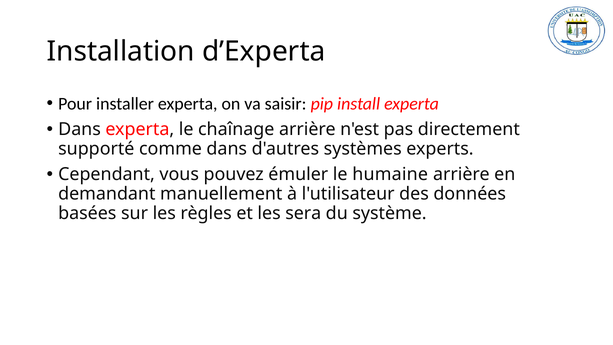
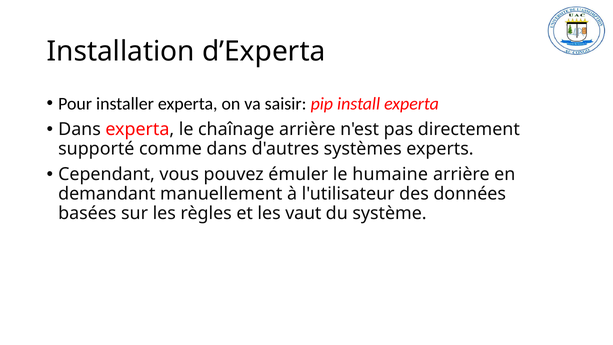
sera: sera -> vaut
